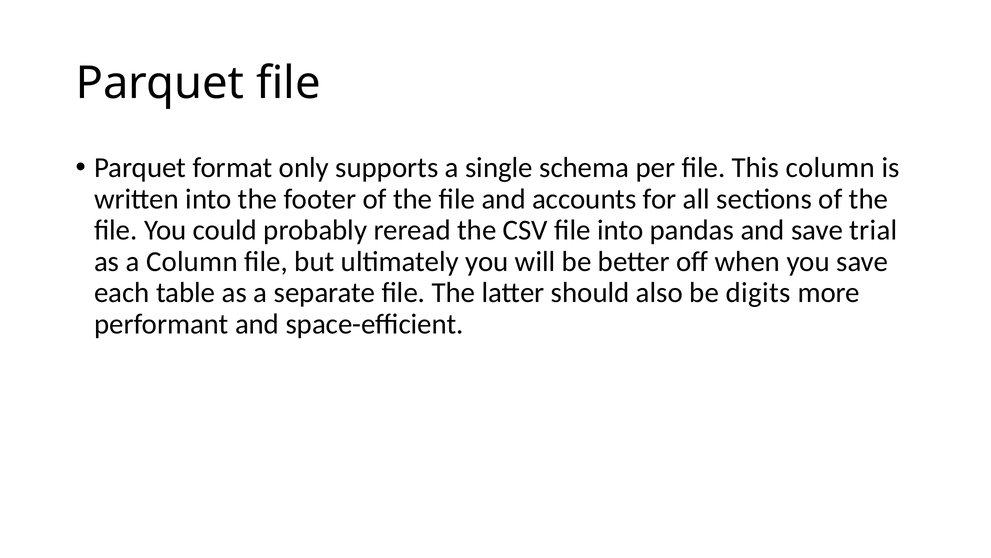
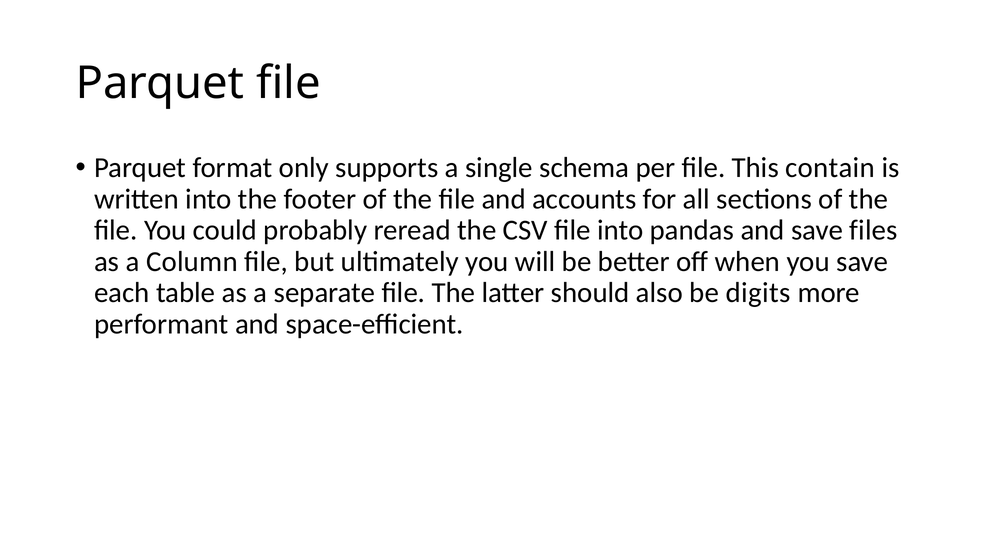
This column: column -> contain
trial: trial -> files
